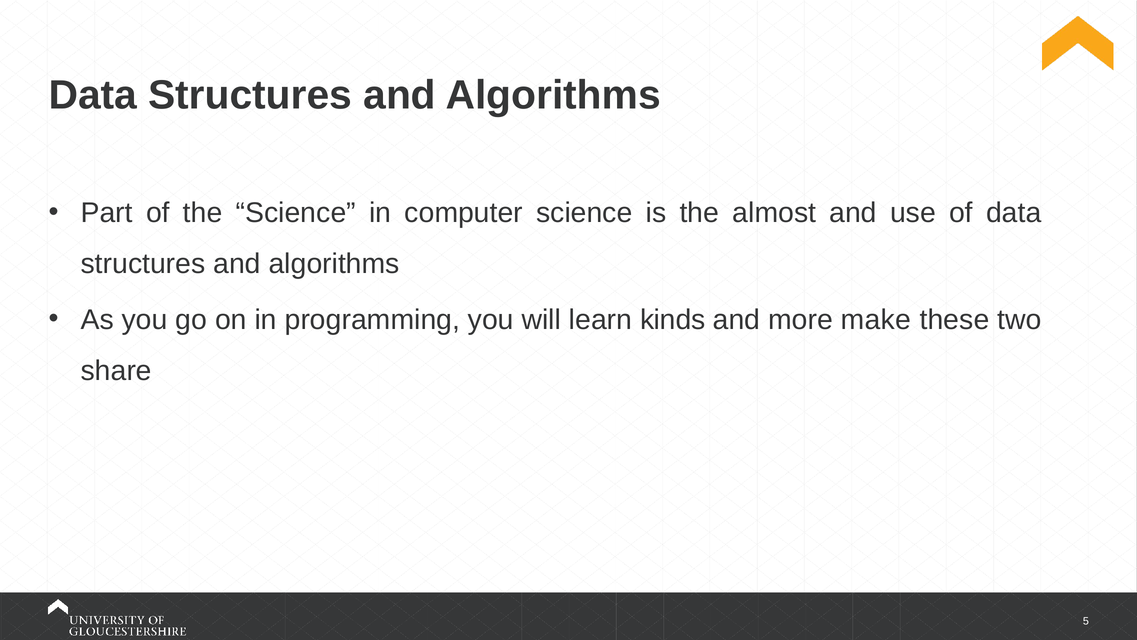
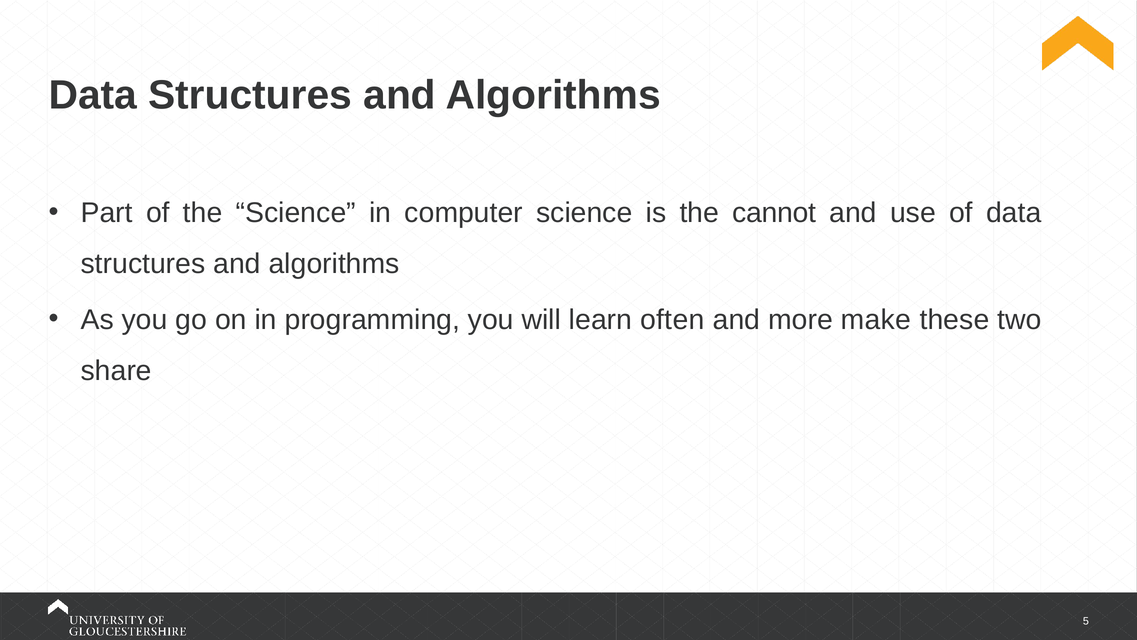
almost: almost -> cannot
kinds: kinds -> often
